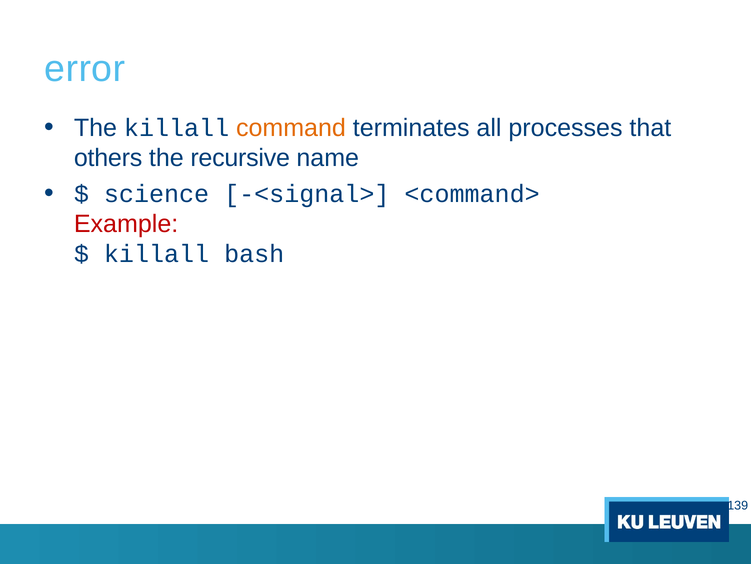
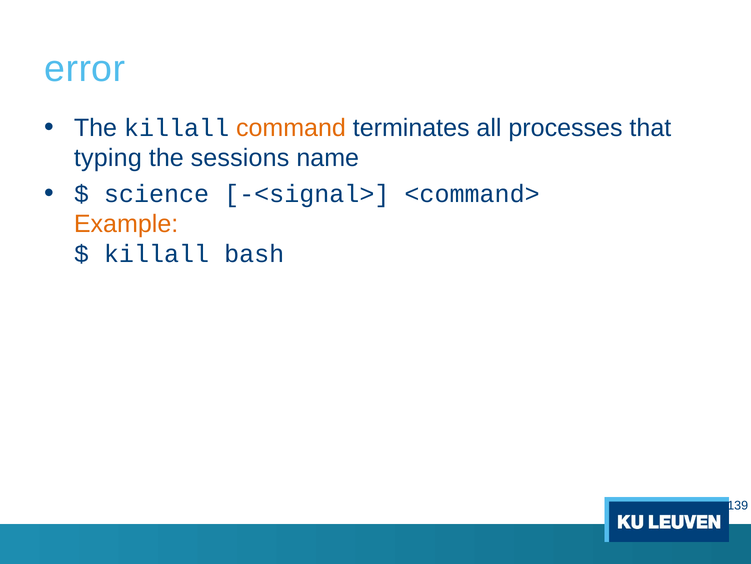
others: others -> typing
recursive: recursive -> sessions
Example colour: red -> orange
